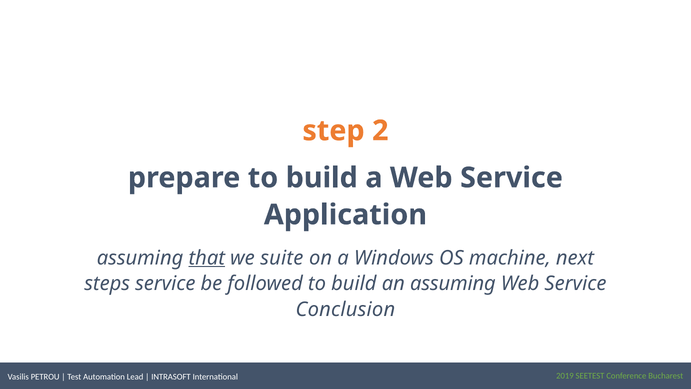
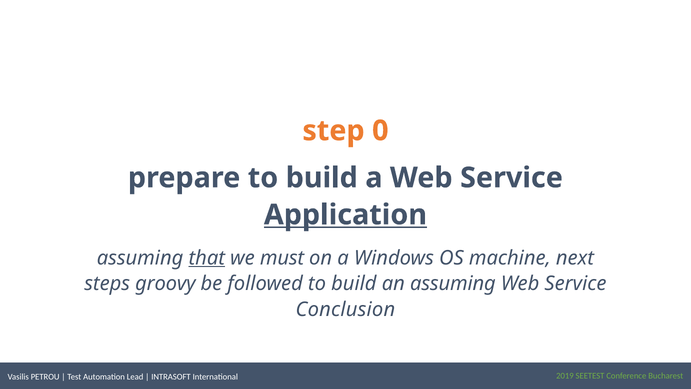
2: 2 -> 0
Application underline: none -> present
suite: suite -> must
steps service: service -> groovy
